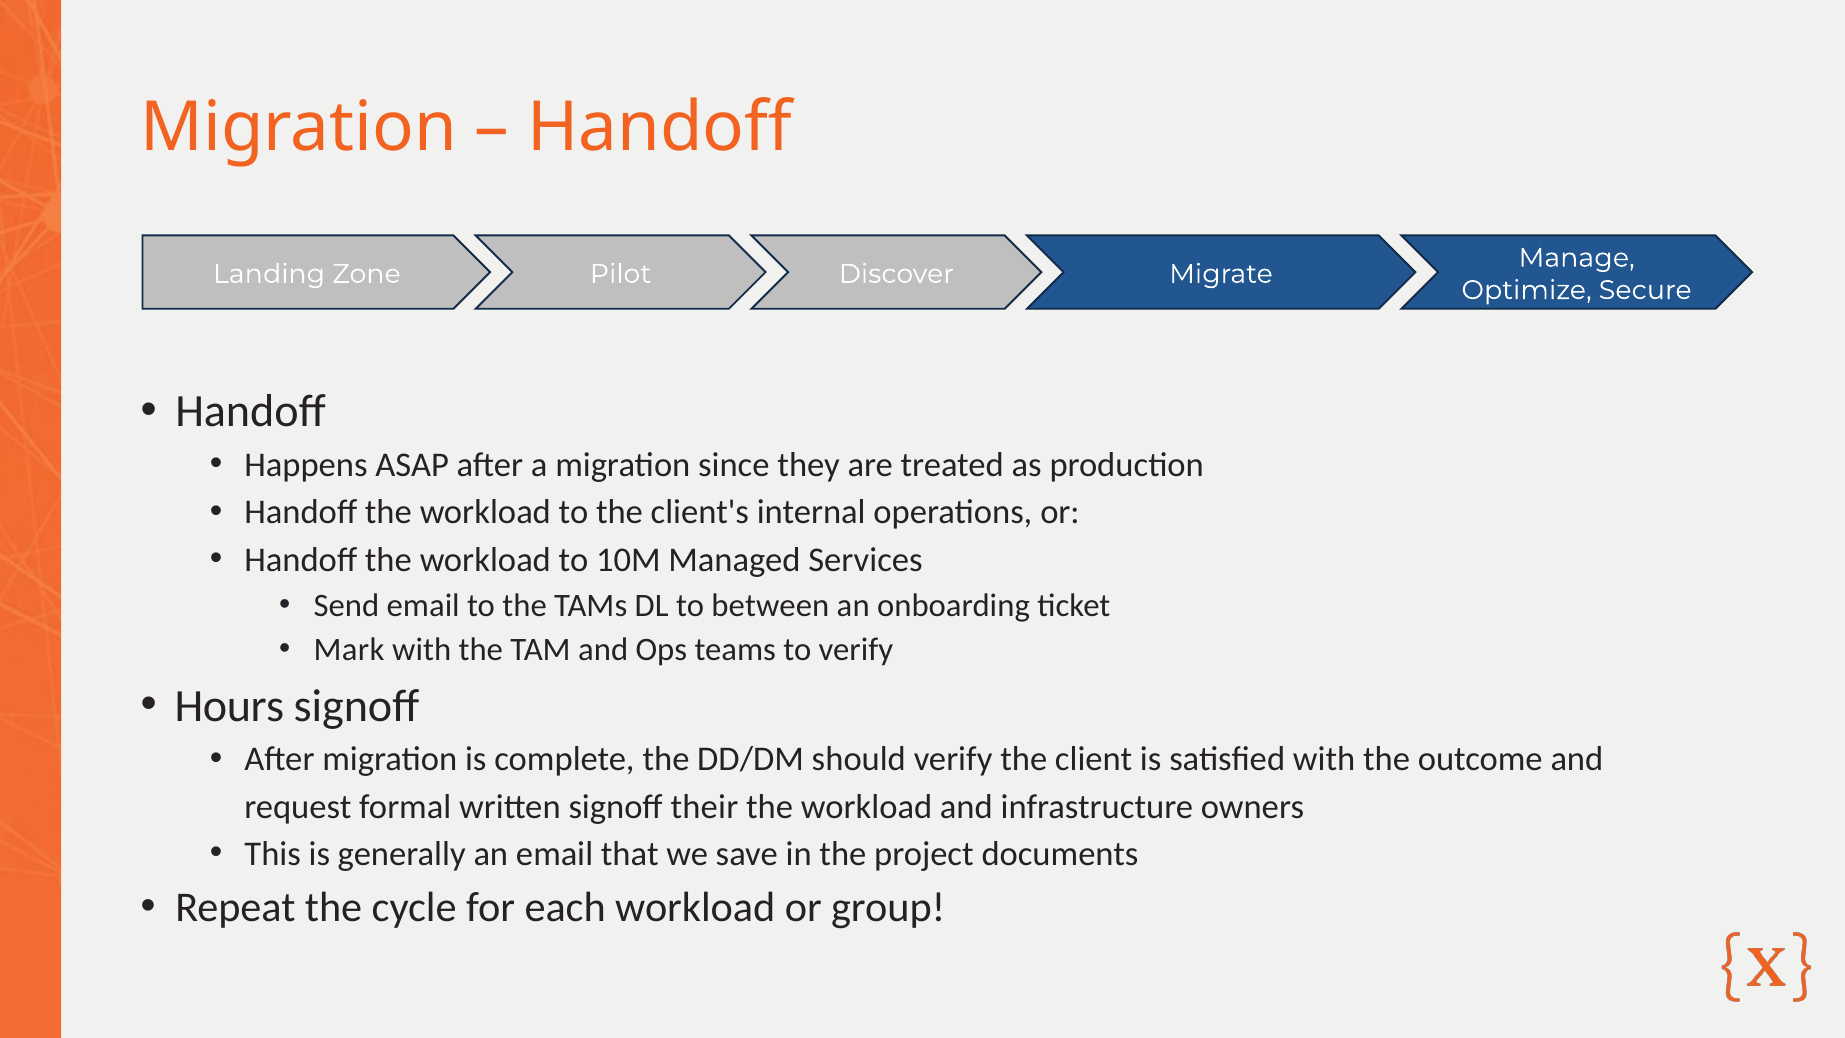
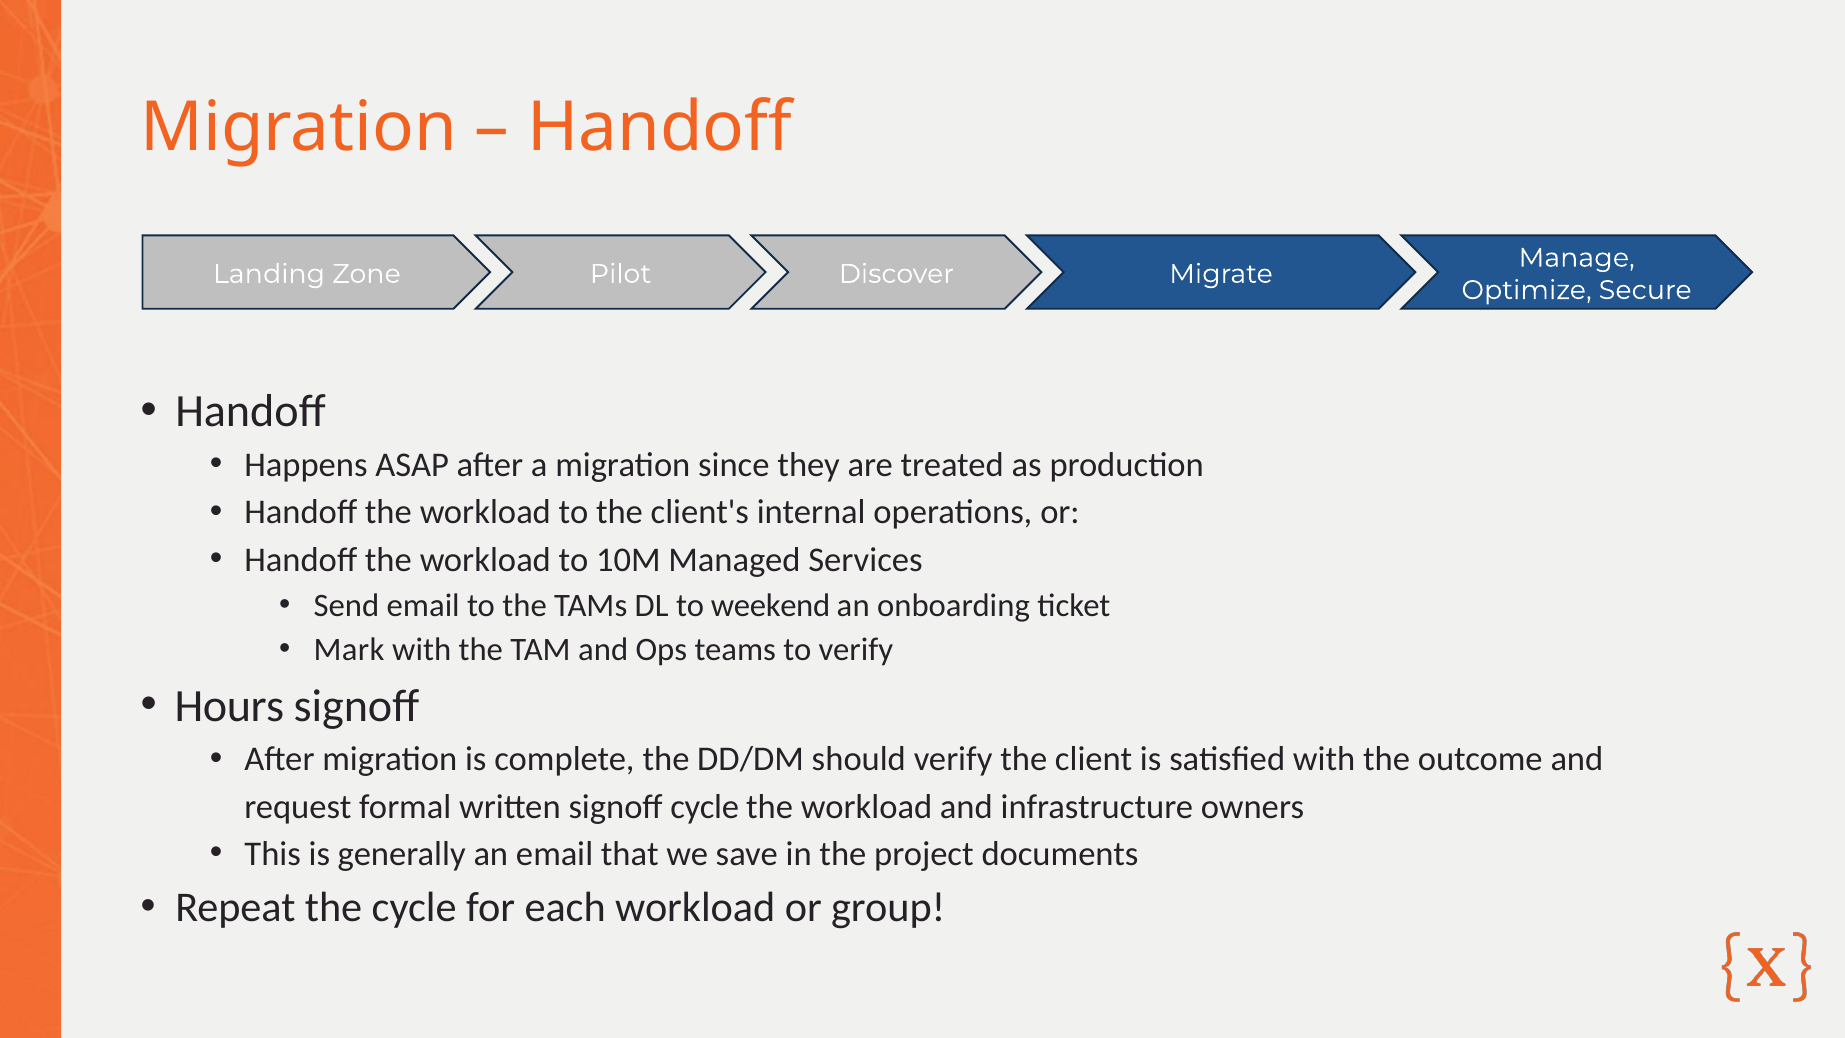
between: between -> weekend
signoff their: their -> cycle
